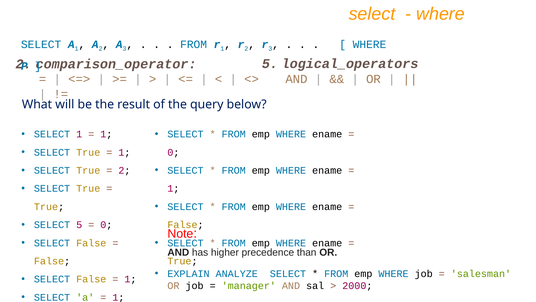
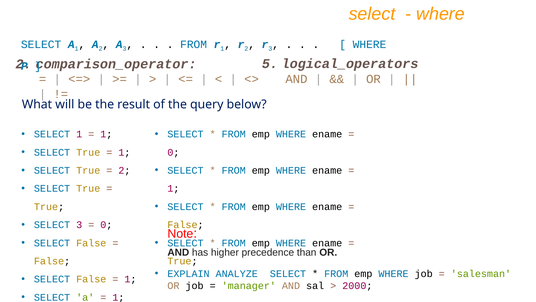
SELECT 5: 5 -> 3
